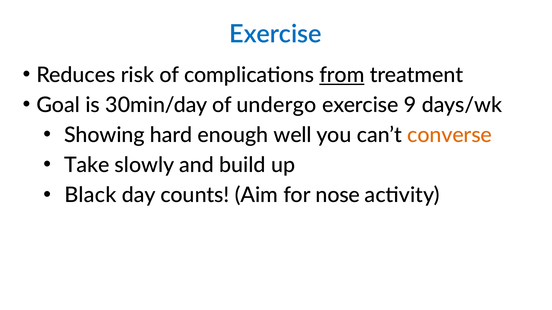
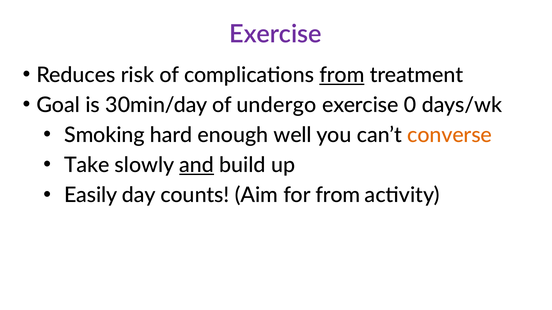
Exercise at (275, 34) colour: blue -> purple
9: 9 -> 0
Showing: Showing -> Smoking
and underline: none -> present
Black: Black -> Easily
for nose: nose -> from
